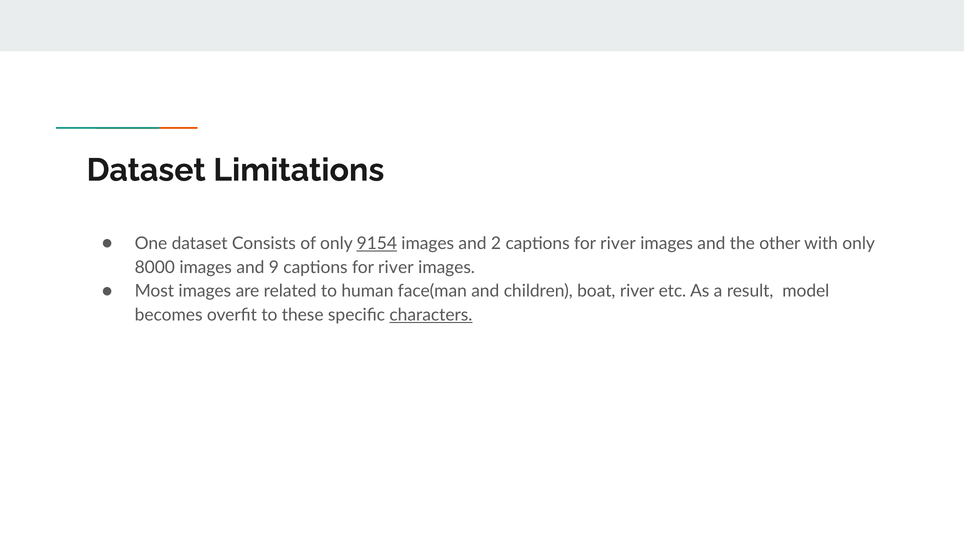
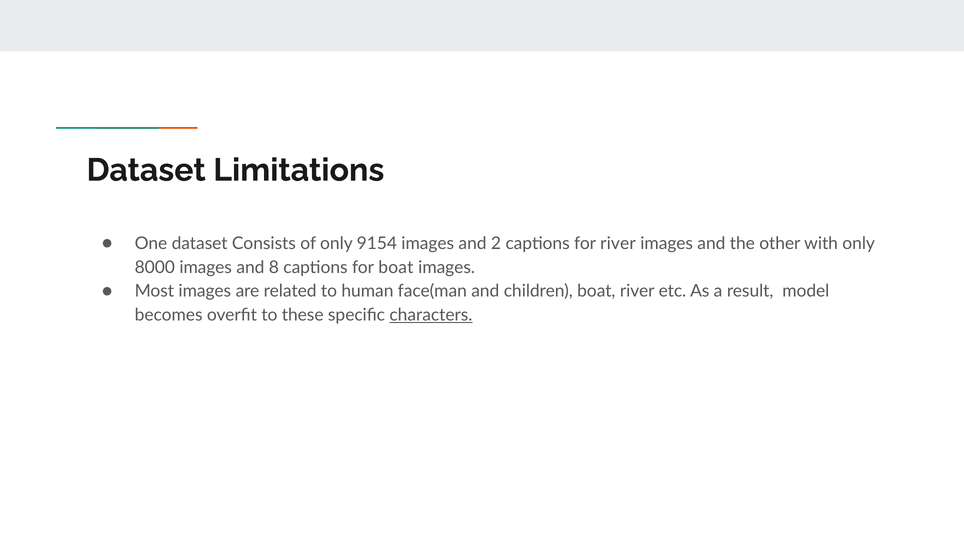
9154 underline: present -> none
9: 9 -> 8
river at (396, 267): river -> boat
